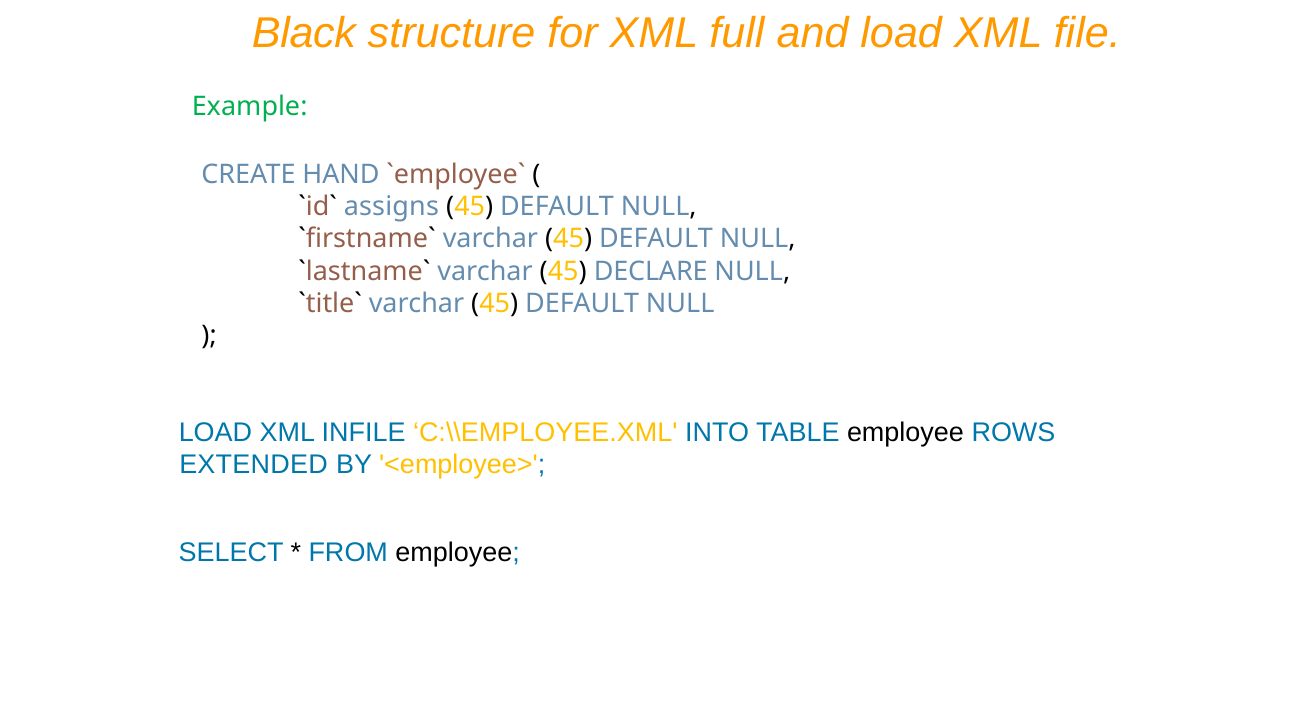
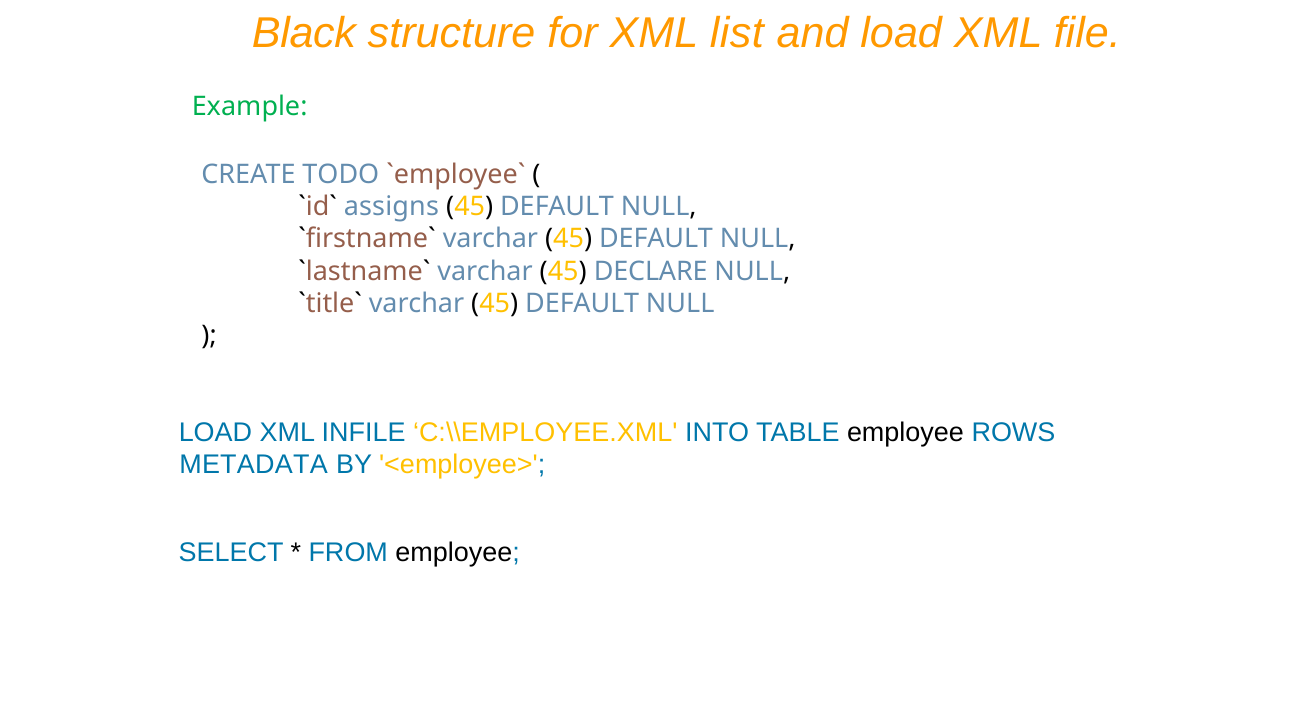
full: full -> list
HAND: HAND -> TODO
EXTENDED: EXTENDED -> METADATA
